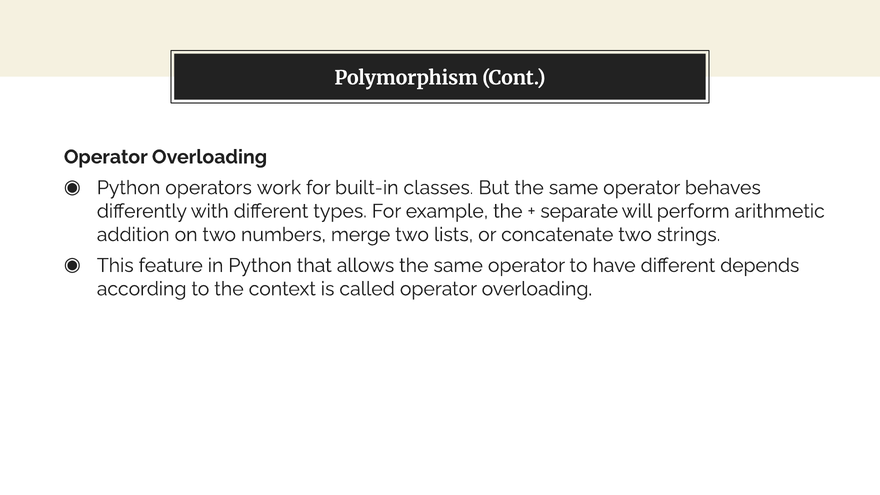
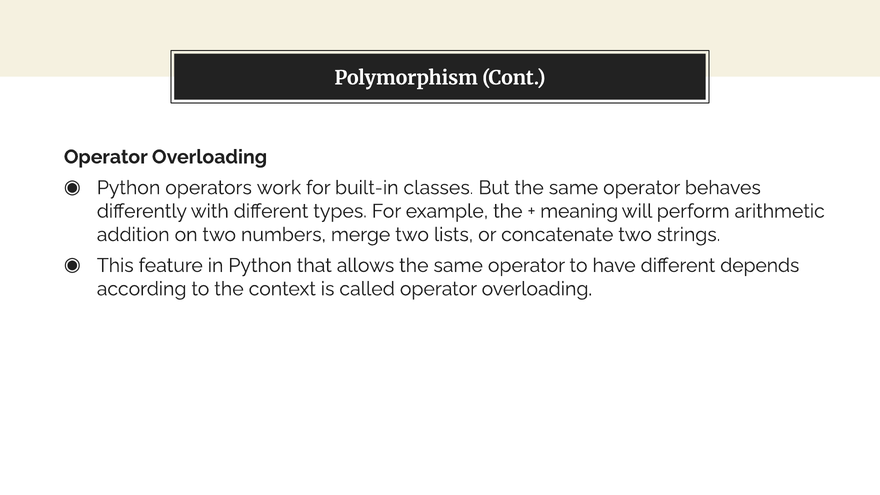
separate: separate -> meaning
